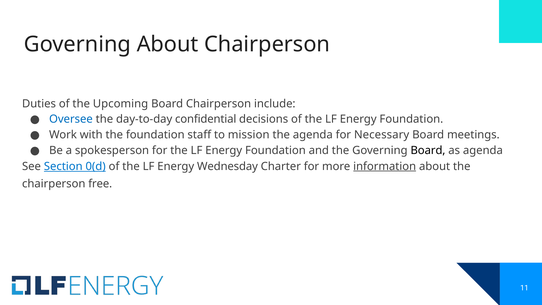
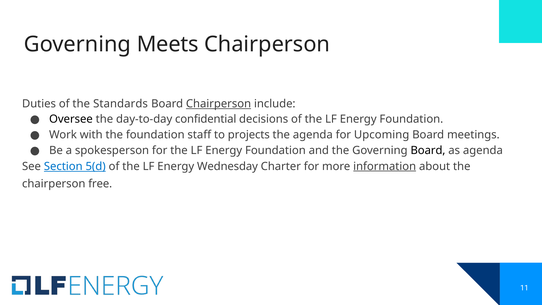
Governing About: About -> Meets
Upcoming: Upcoming -> Standards
Chairperson at (219, 104) underline: none -> present
Oversee colour: blue -> black
mission: mission -> projects
Necessary: Necessary -> Upcoming
0(d: 0(d -> 5(d
